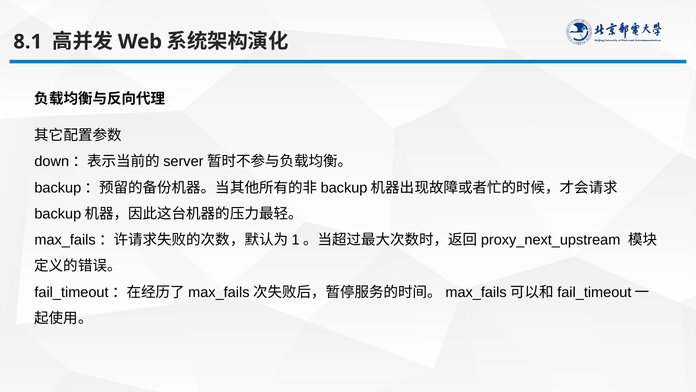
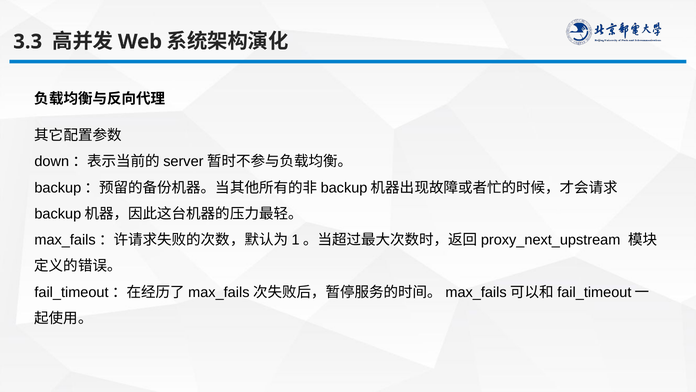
8.1: 8.1 -> 3.3
